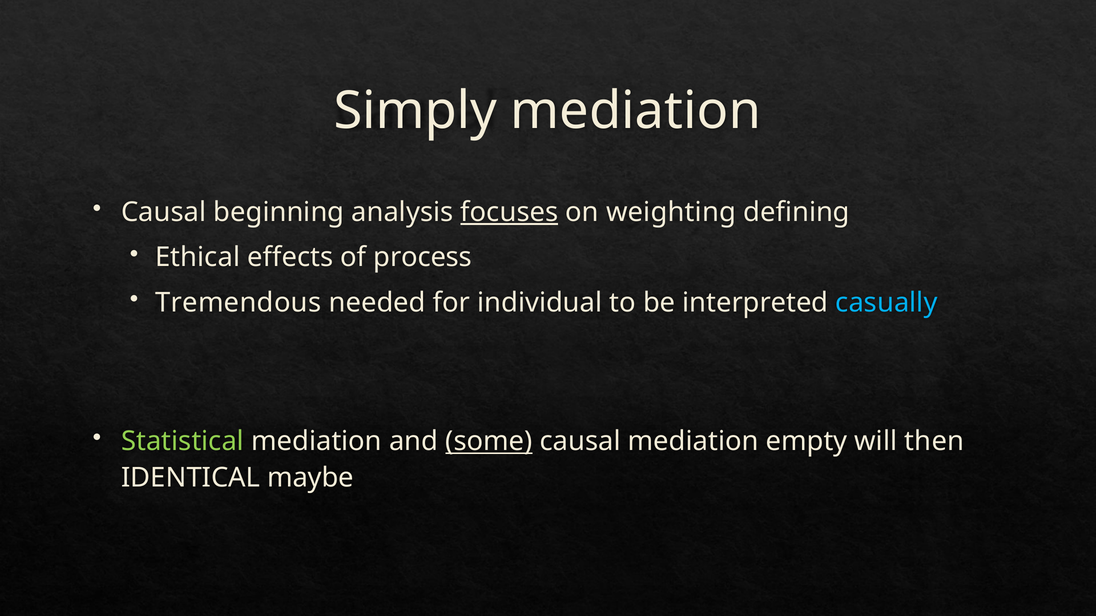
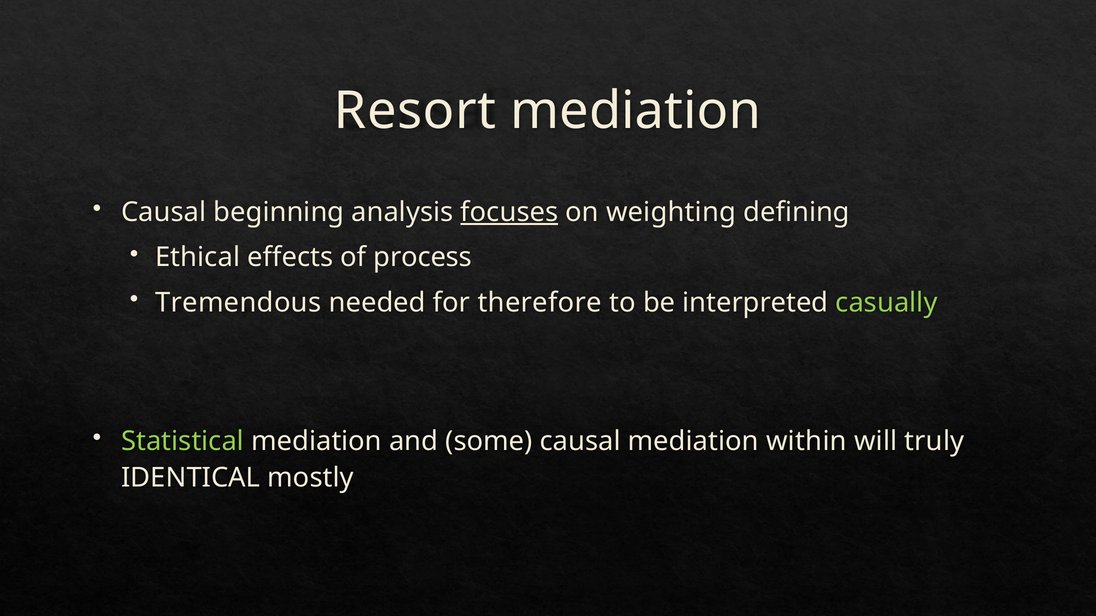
Simply: Simply -> Resort
individual: individual -> therefore
casually colour: light blue -> light green
some underline: present -> none
empty: empty -> within
then: then -> truly
maybe: maybe -> mostly
